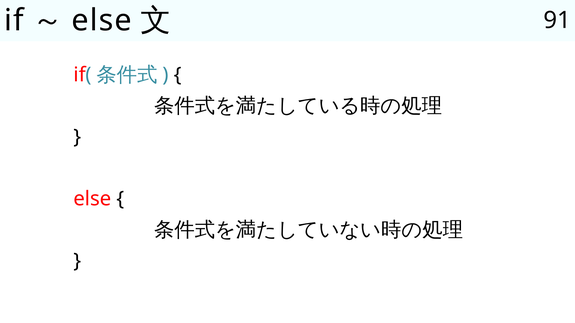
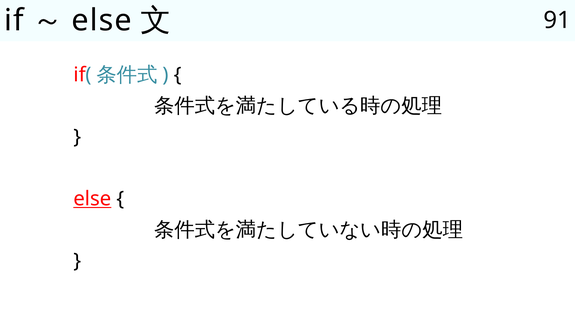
else at (92, 199) underline: none -> present
